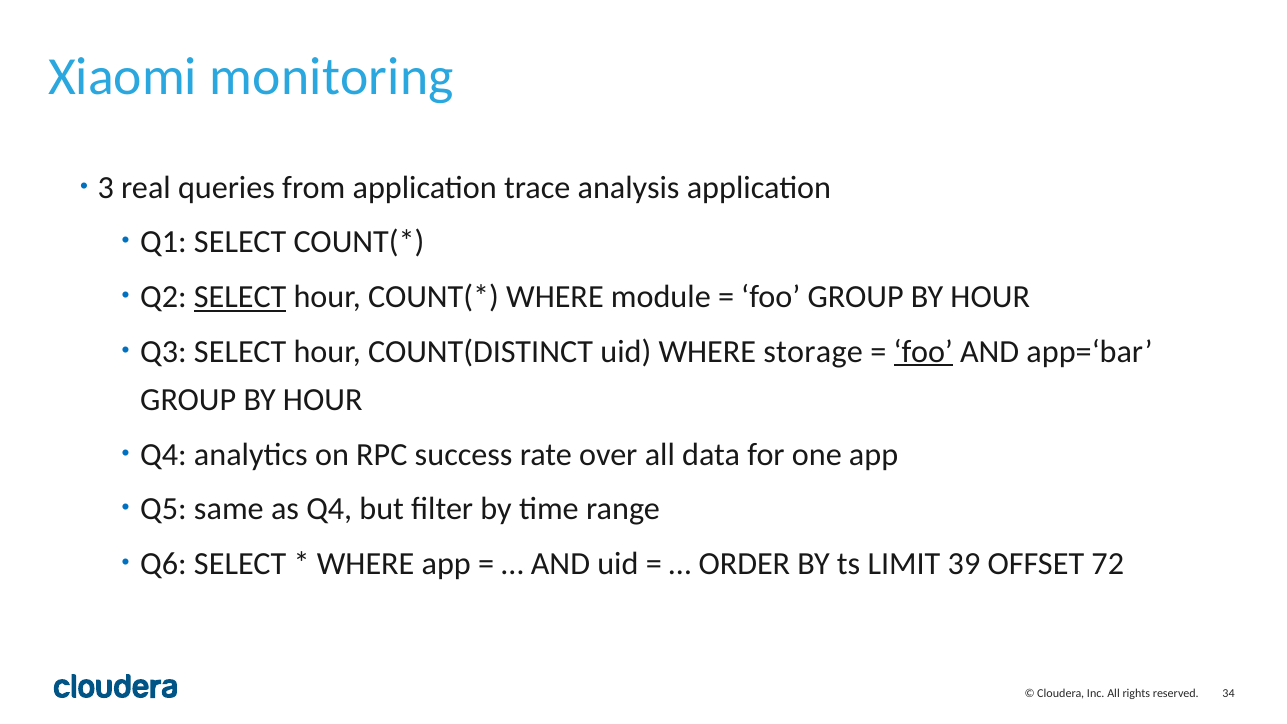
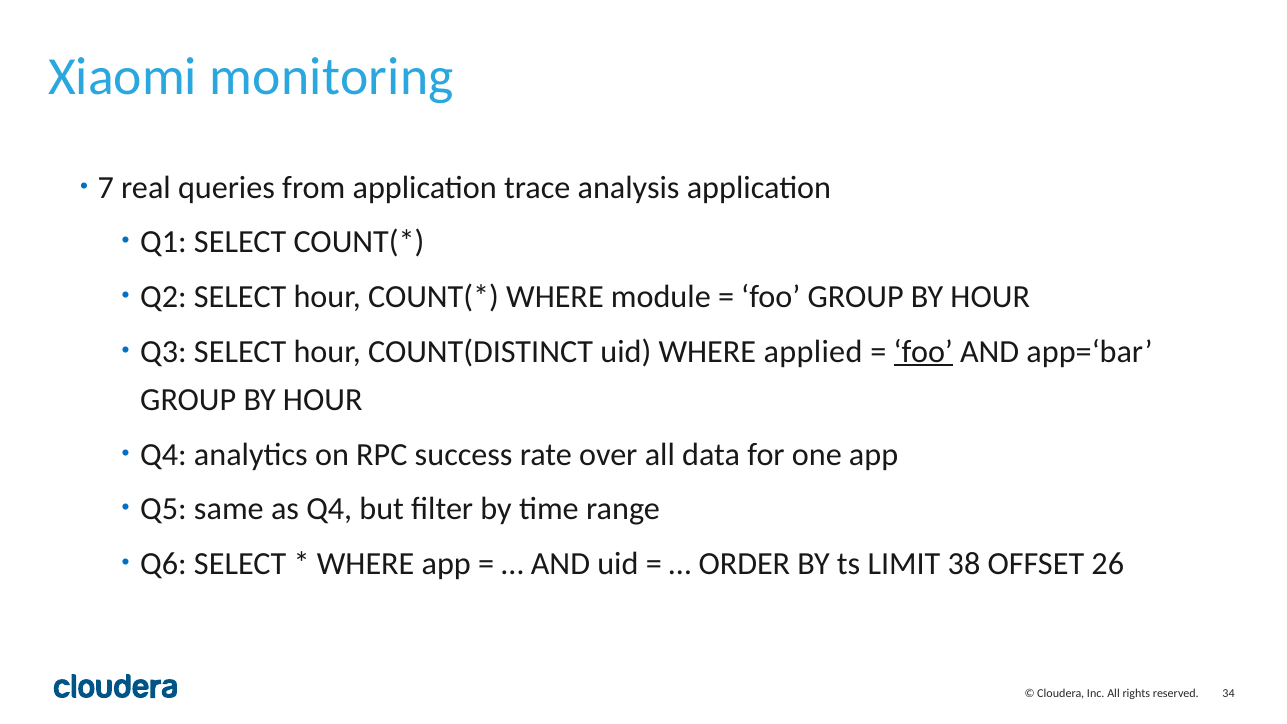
3: 3 -> 7
SELECT at (240, 297) underline: present -> none
storage: storage -> applied
39: 39 -> 38
72: 72 -> 26
